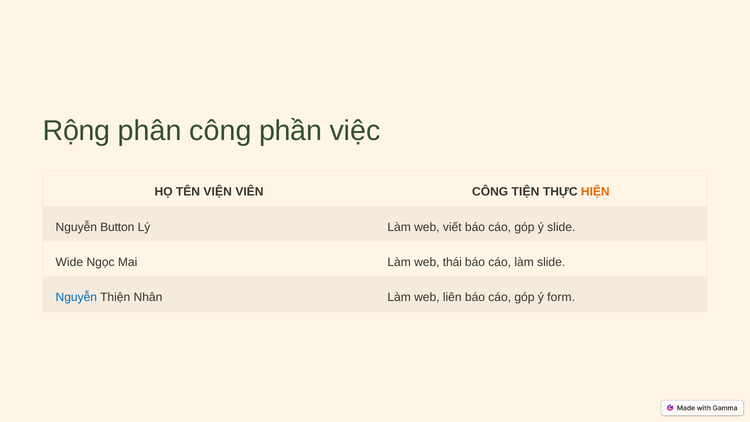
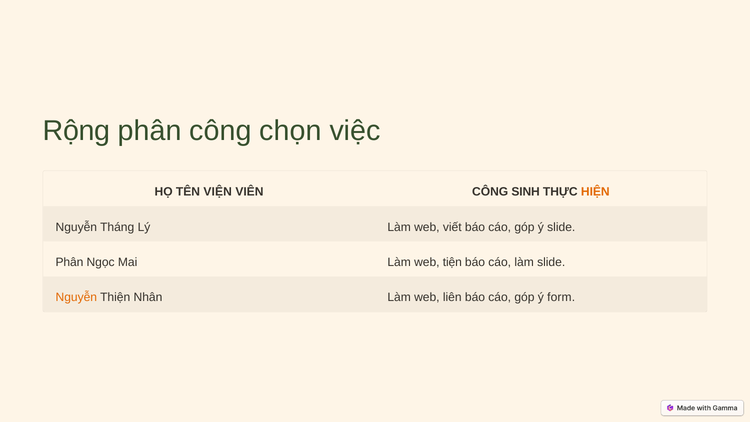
phần: phần -> chọn
TIỆN: TIỆN -> SINH
Button: Button -> Tháng
Wide at (69, 262): Wide -> Phân
thái: thái -> tiện
Nguyễn at (76, 297) colour: blue -> orange
